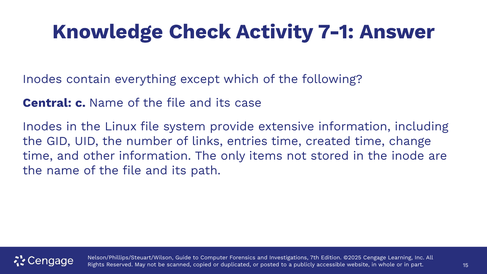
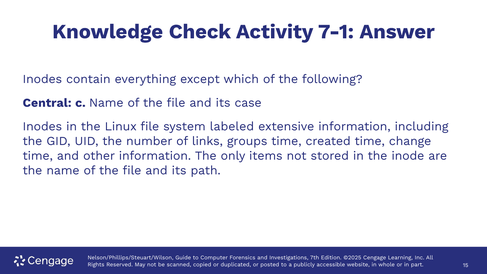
provide: provide -> labeled
entries: entries -> groups
